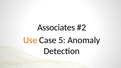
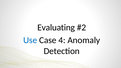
Associates: Associates -> Evaluating
Use colour: orange -> blue
5: 5 -> 4
